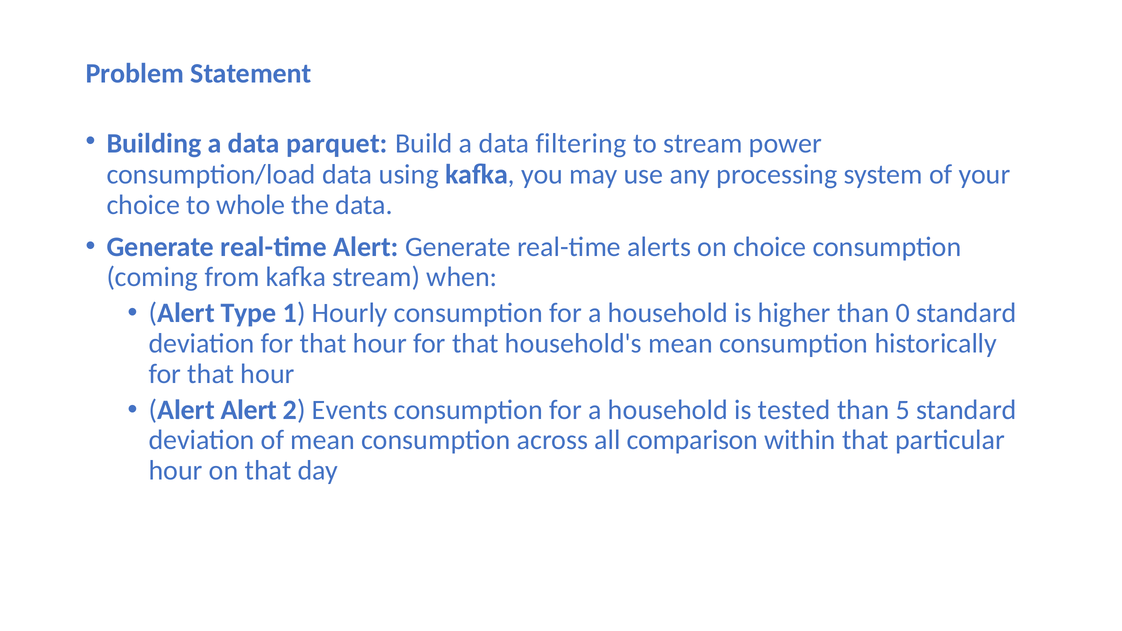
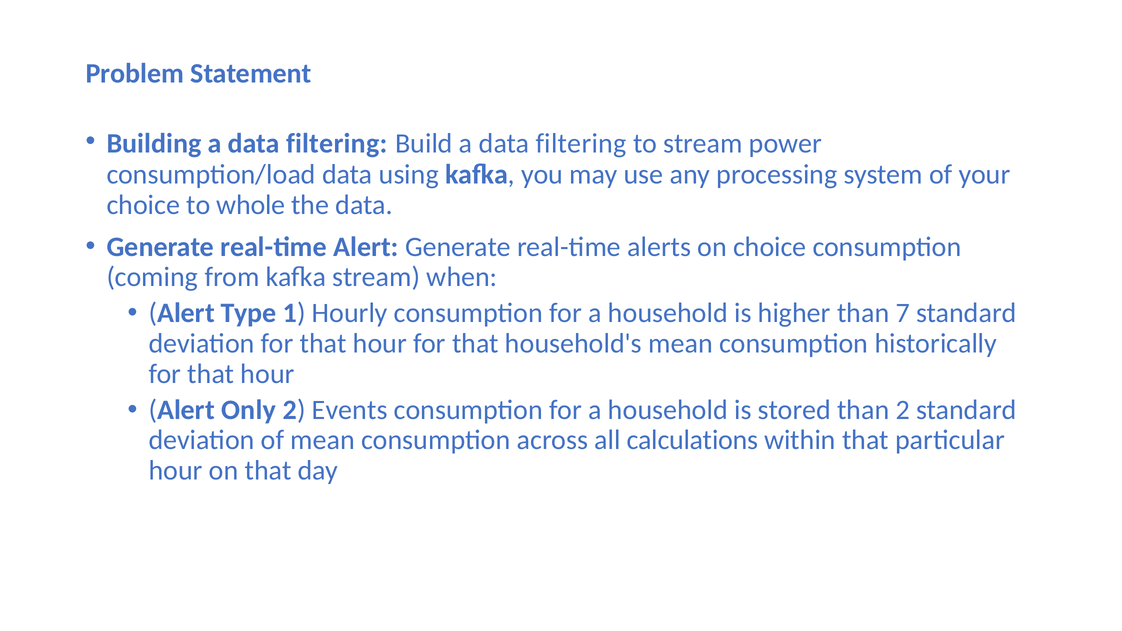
Building a data parquet: parquet -> filtering
0: 0 -> 7
Alert Alert: Alert -> Only
tested: tested -> stored
than 5: 5 -> 2
comparison: comparison -> calculations
